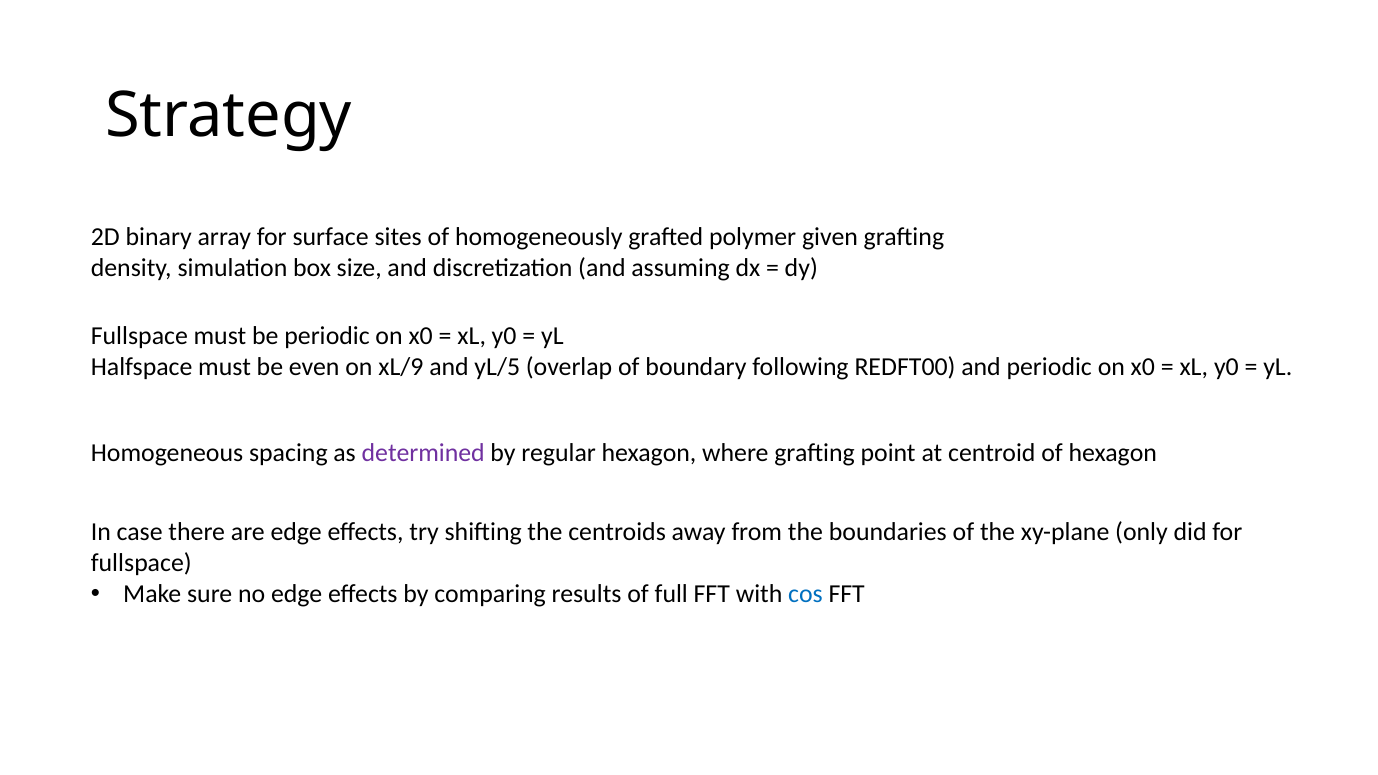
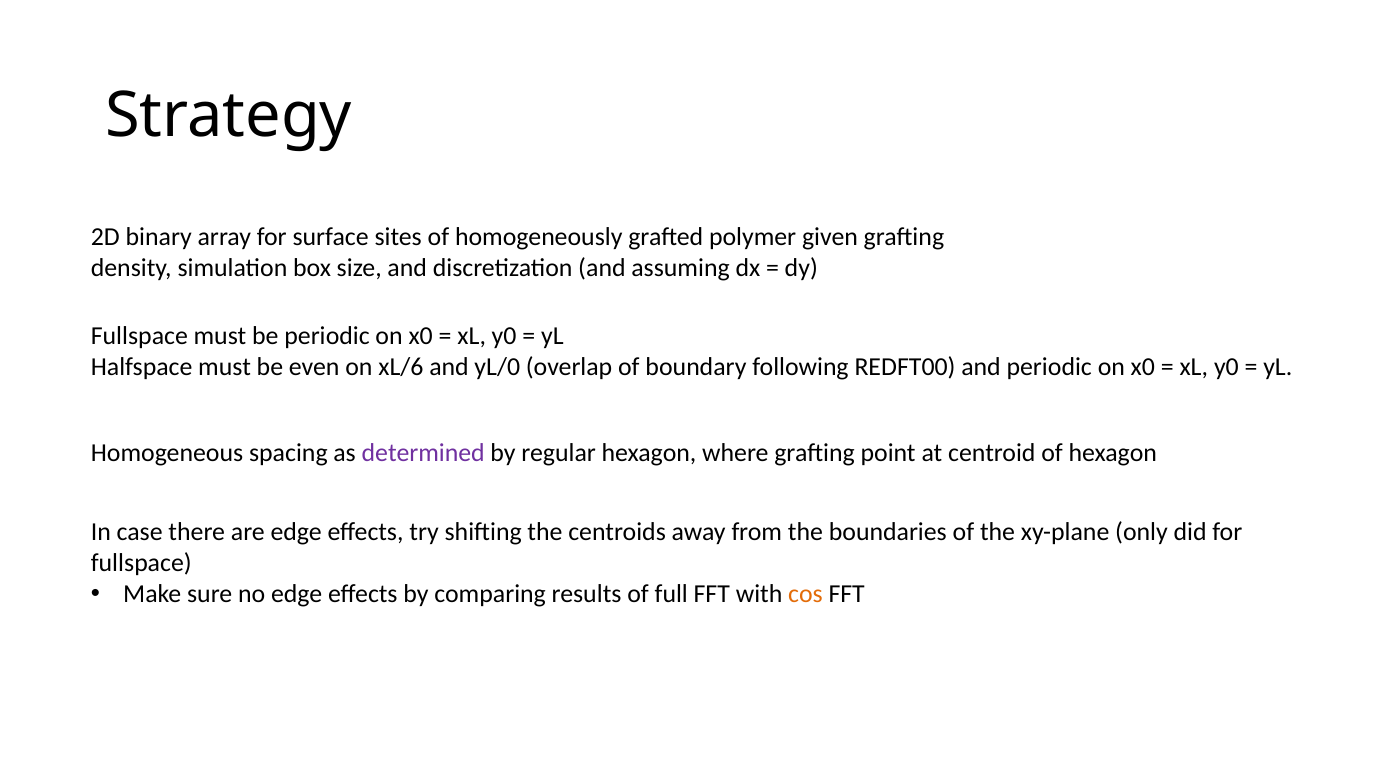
xL/9: xL/9 -> xL/6
yL/5: yL/5 -> yL/0
cos colour: blue -> orange
